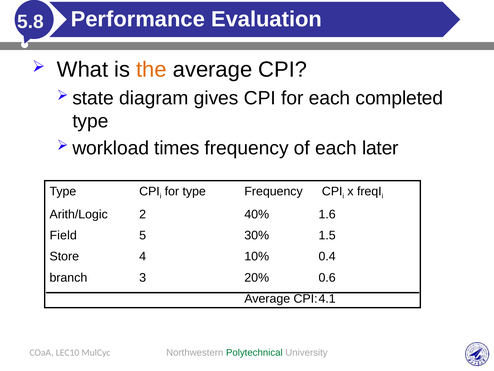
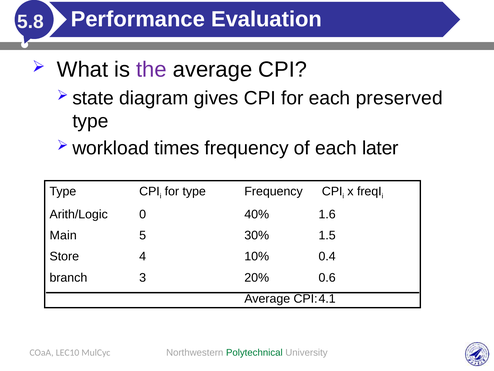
the colour: orange -> purple
completed: completed -> preserved
2: 2 -> 0
Field: Field -> Main
